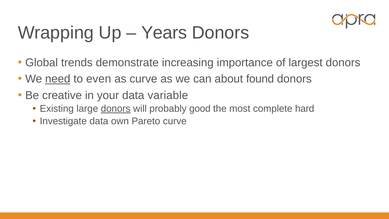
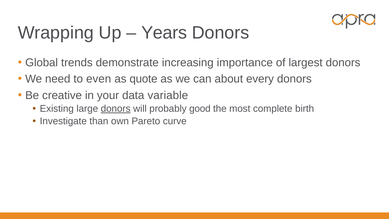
need underline: present -> none
as curve: curve -> quote
found: found -> every
hard: hard -> birth
Investigate data: data -> than
